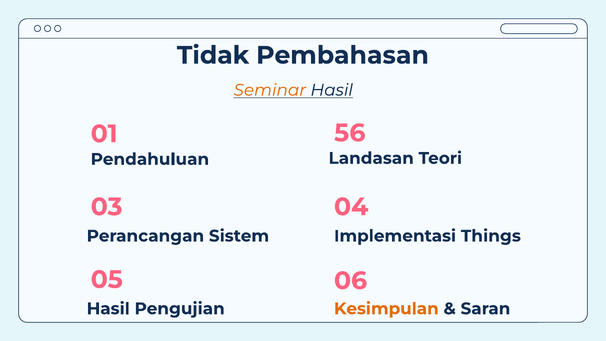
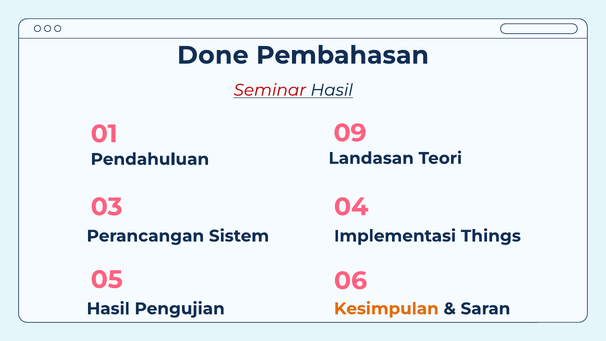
Tidak: Tidak -> Done
Seminar colour: orange -> red
56: 56 -> 09
